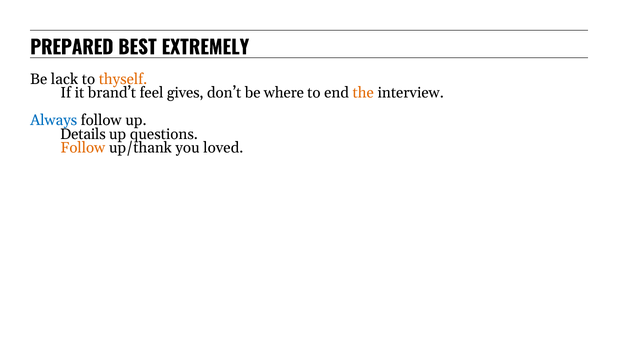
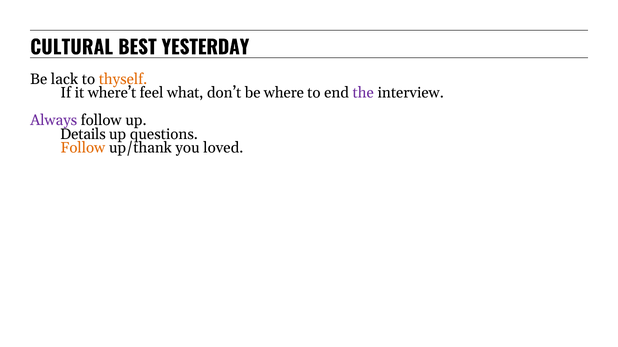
PREPARED: PREPARED -> CULTURAL
EXTREMELY: EXTREMELY -> YESTERDAY
brand’t: brand’t -> where’t
gives: gives -> what
the colour: orange -> purple
Always colour: blue -> purple
